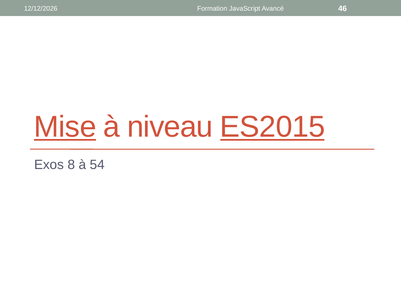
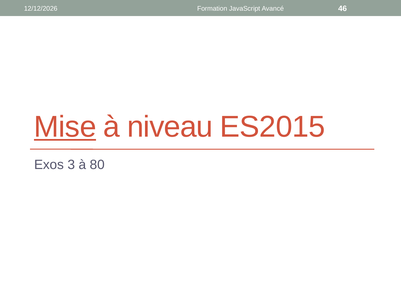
ES2015 underline: present -> none
8: 8 -> 3
54: 54 -> 80
